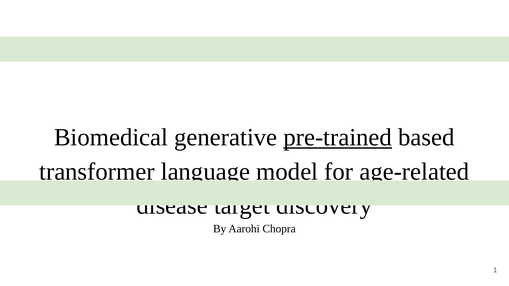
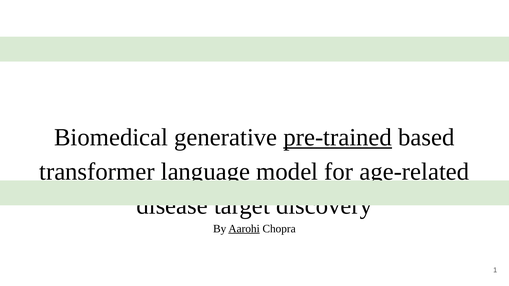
Aarohi underline: none -> present
